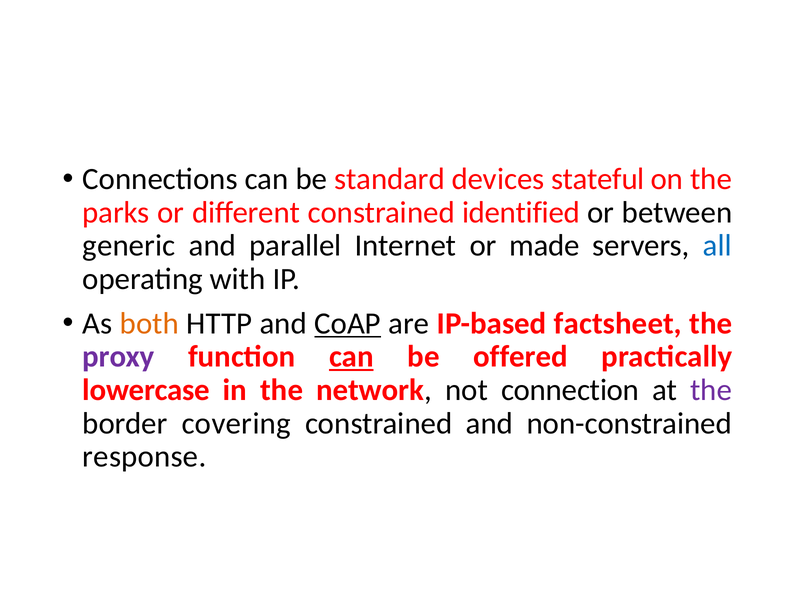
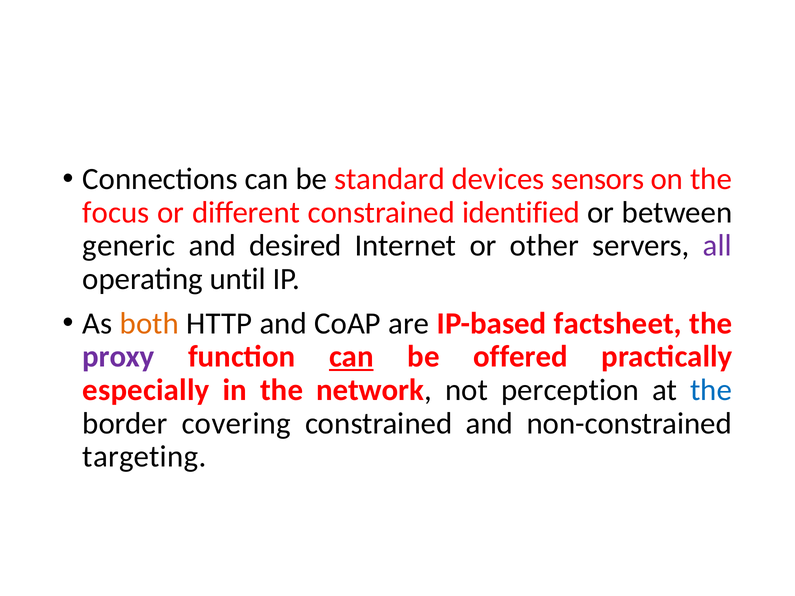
stateful: stateful -> sensors
parks: parks -> focus
parallel: parallel -> desired
made: made -> other
all colour: blue -> purple
with: with -> until
CoAP underline: present -> none
lowercase: lowercase -> especially
connection: connection -> perception
the at (711, 390) colour: purple -> blue
response: response -> targeting
